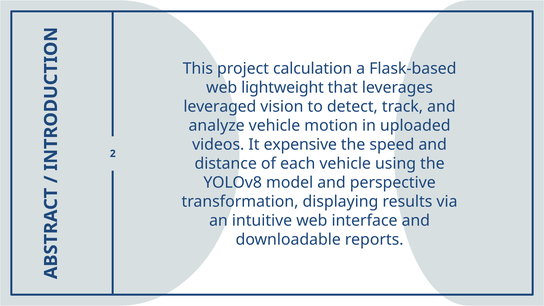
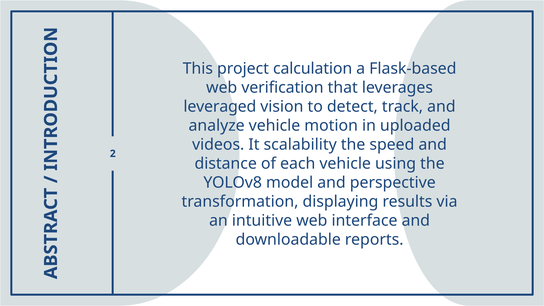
lightweight: lightweight -> verification
expensive: expensive -> scalability
